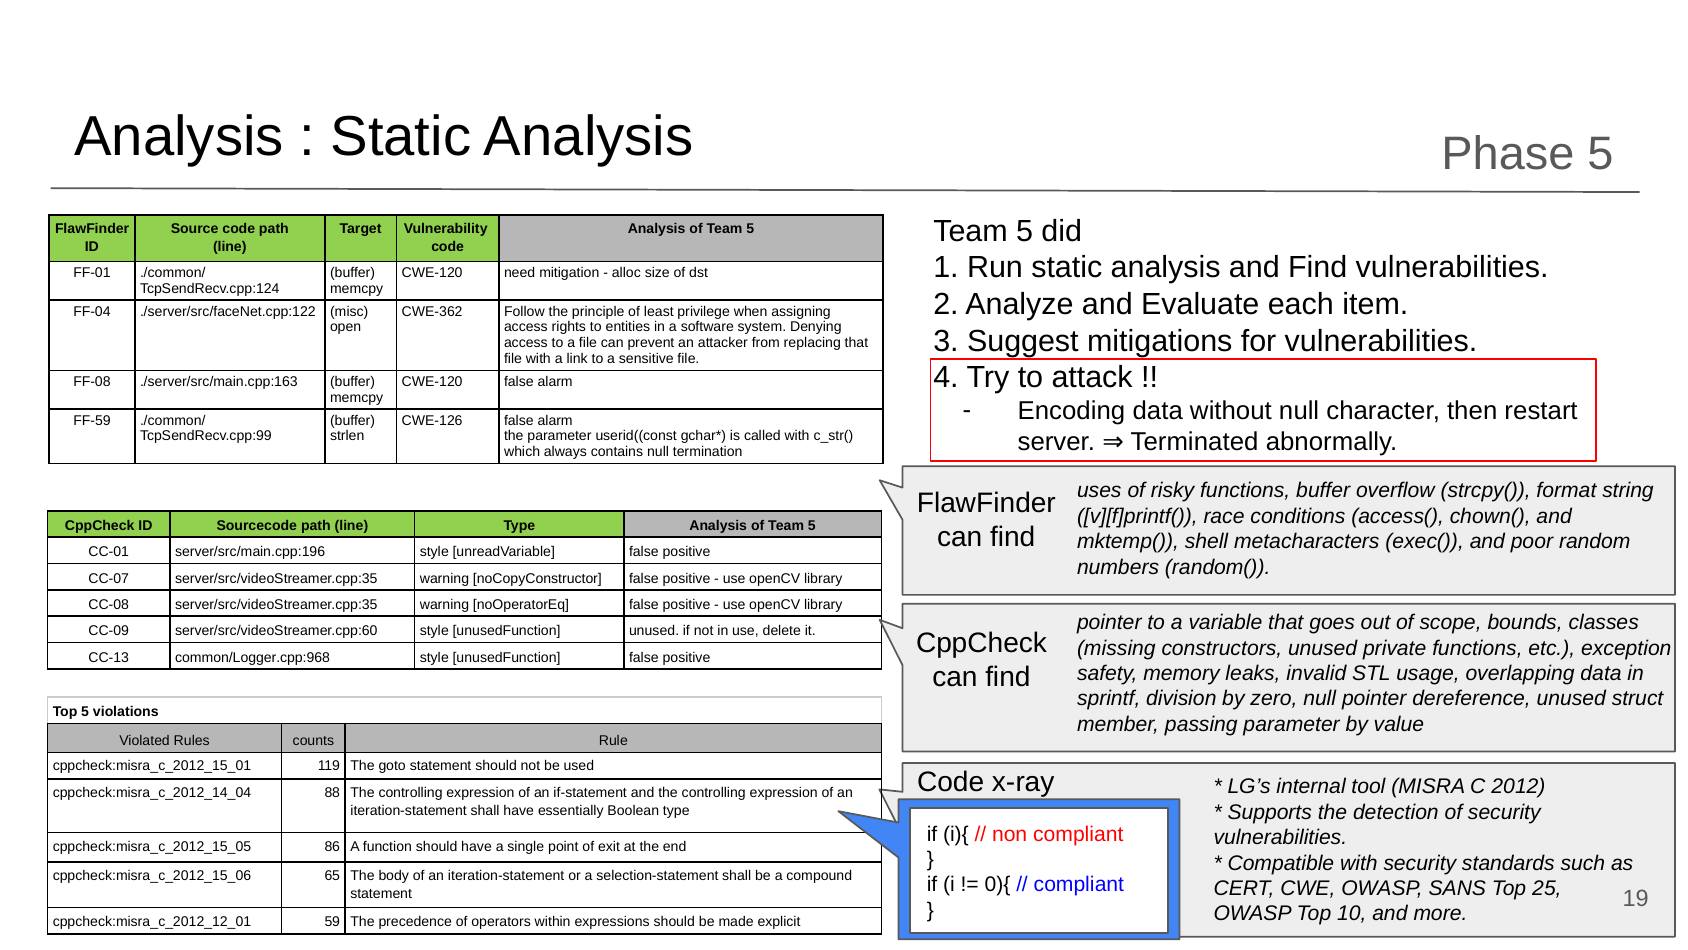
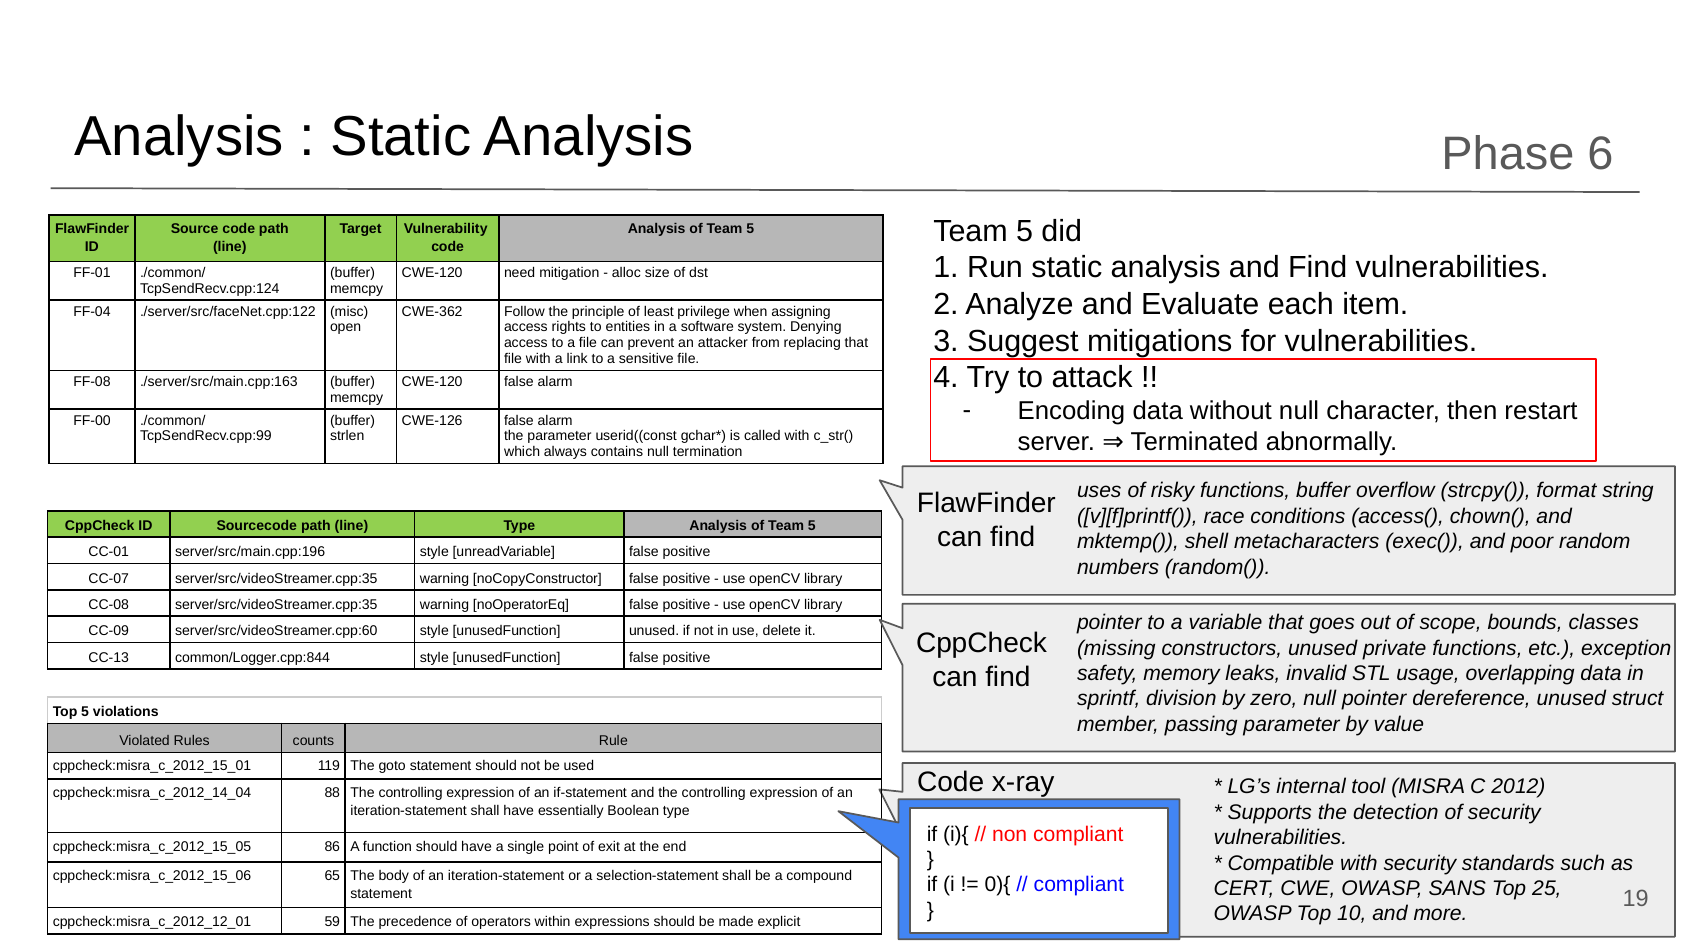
Phase 5: 5 -> 6
FF-59: FF-59 -> FF-00
common/Logger.cpp:968: common/Logger.cpp:968 -> common/Logger.cpp:844
